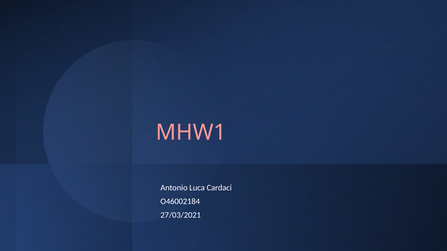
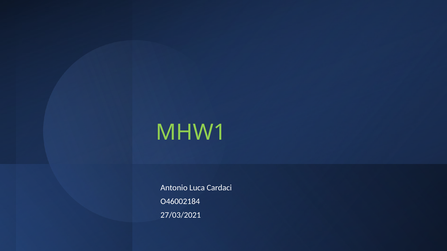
MHW1 colour: pink -> light green
